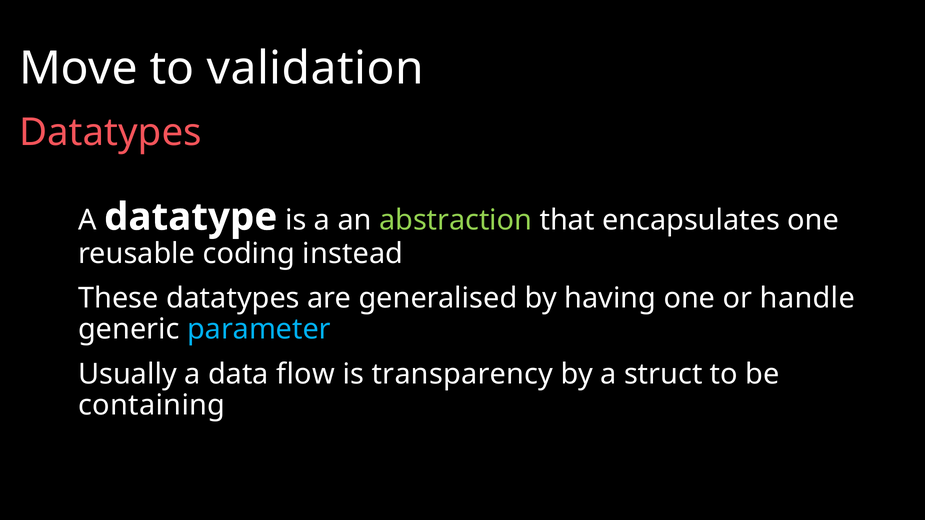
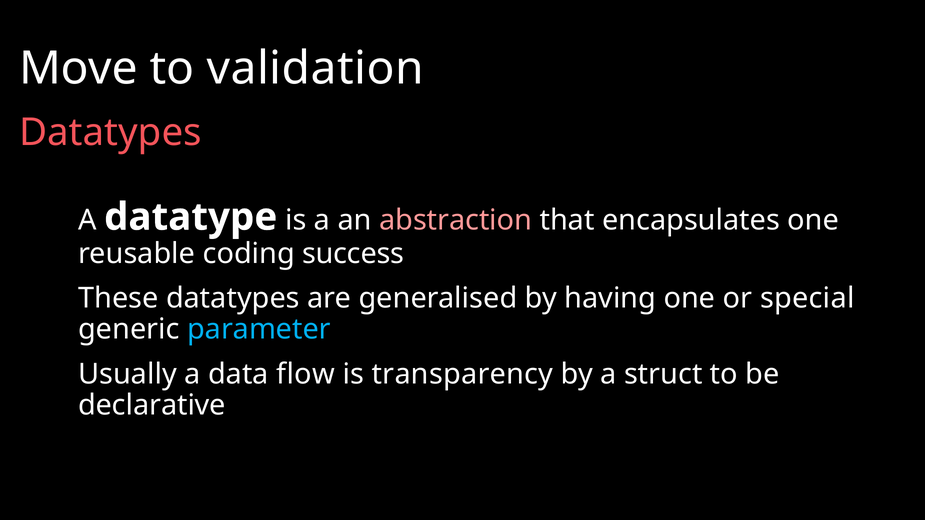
abstraction colour: light green -> pink
instead: instead -> success
handle: handle -> special
containing: containing -> declarative
